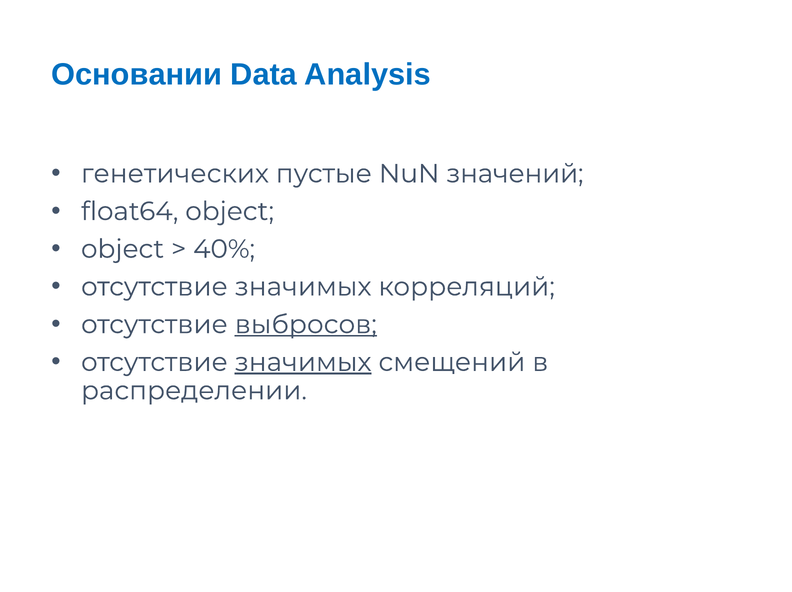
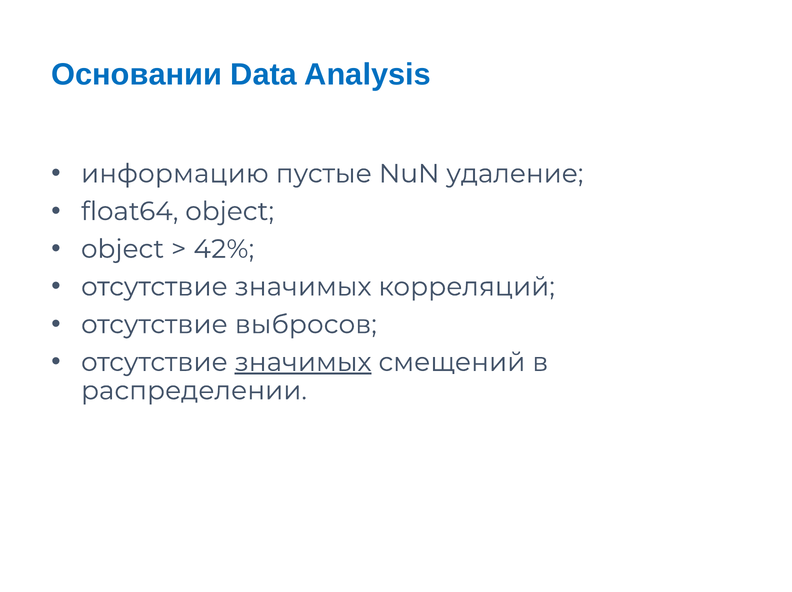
генетических: генетических -> информацию
значений: значений -> удаление
40%: 40% -> 42%
выбросов underline: present -> none
